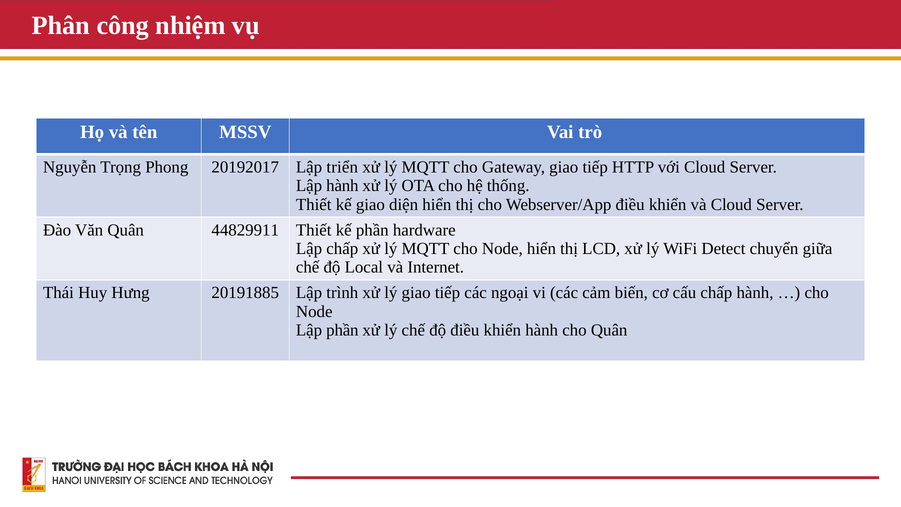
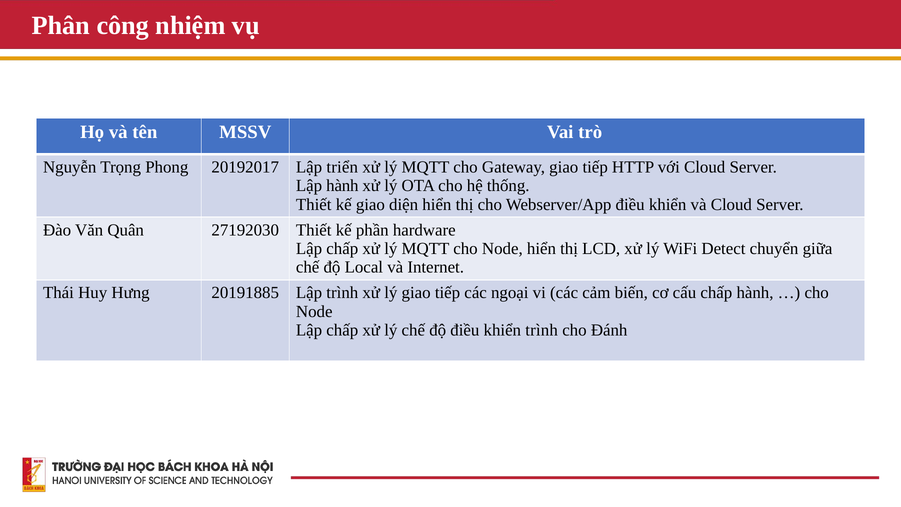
44829911: 44829911 -> 27192030
phần at (342, 330): phần -> chấp
khiển hành: hành -> trình
cho Quân: Quân -> Đánh
